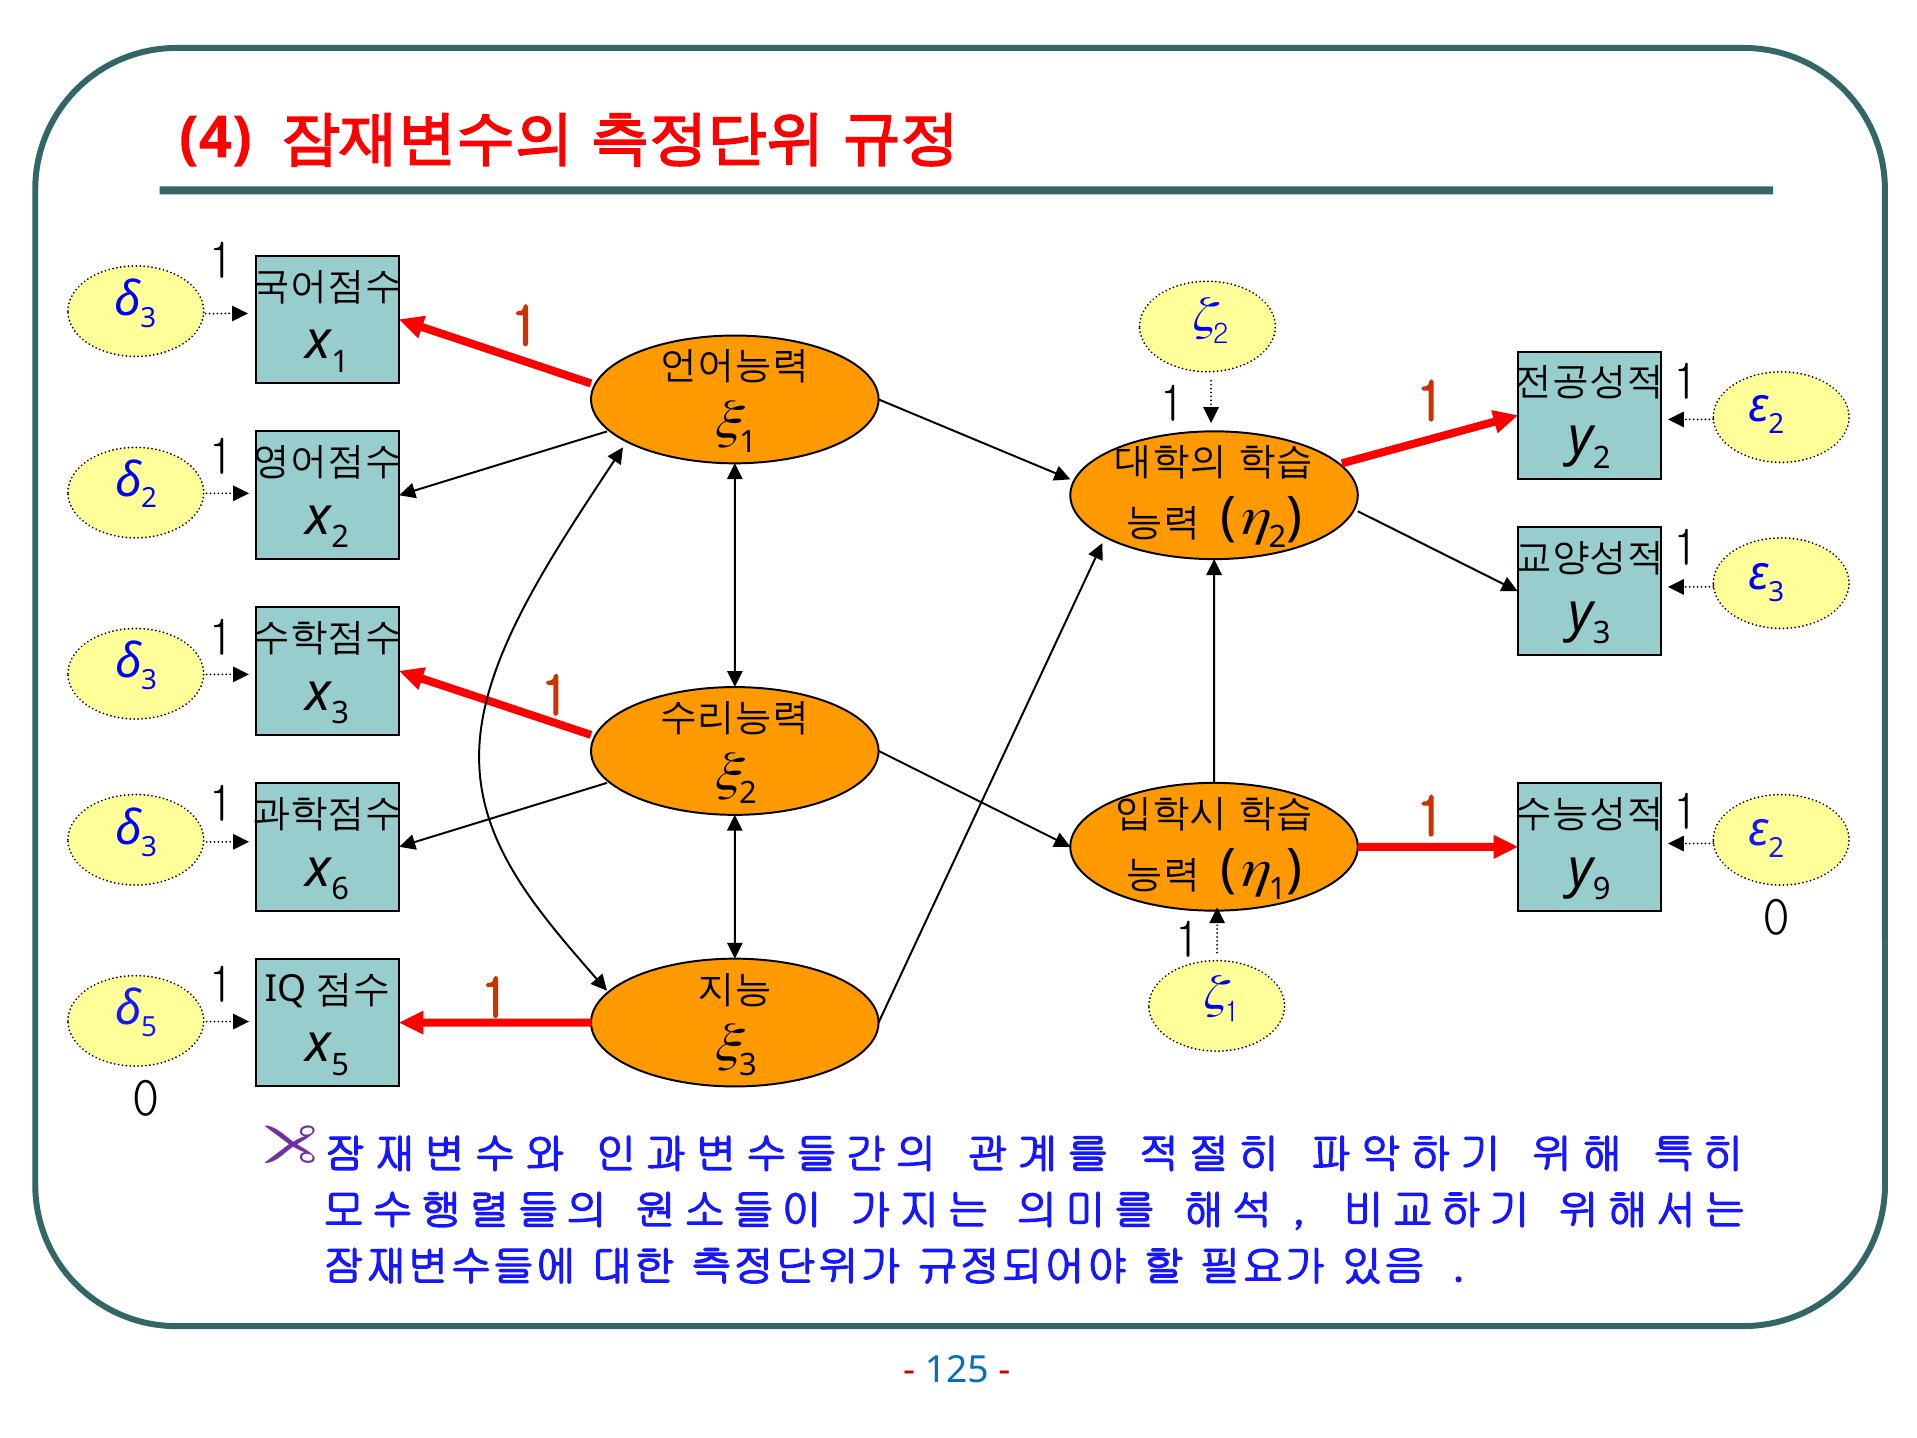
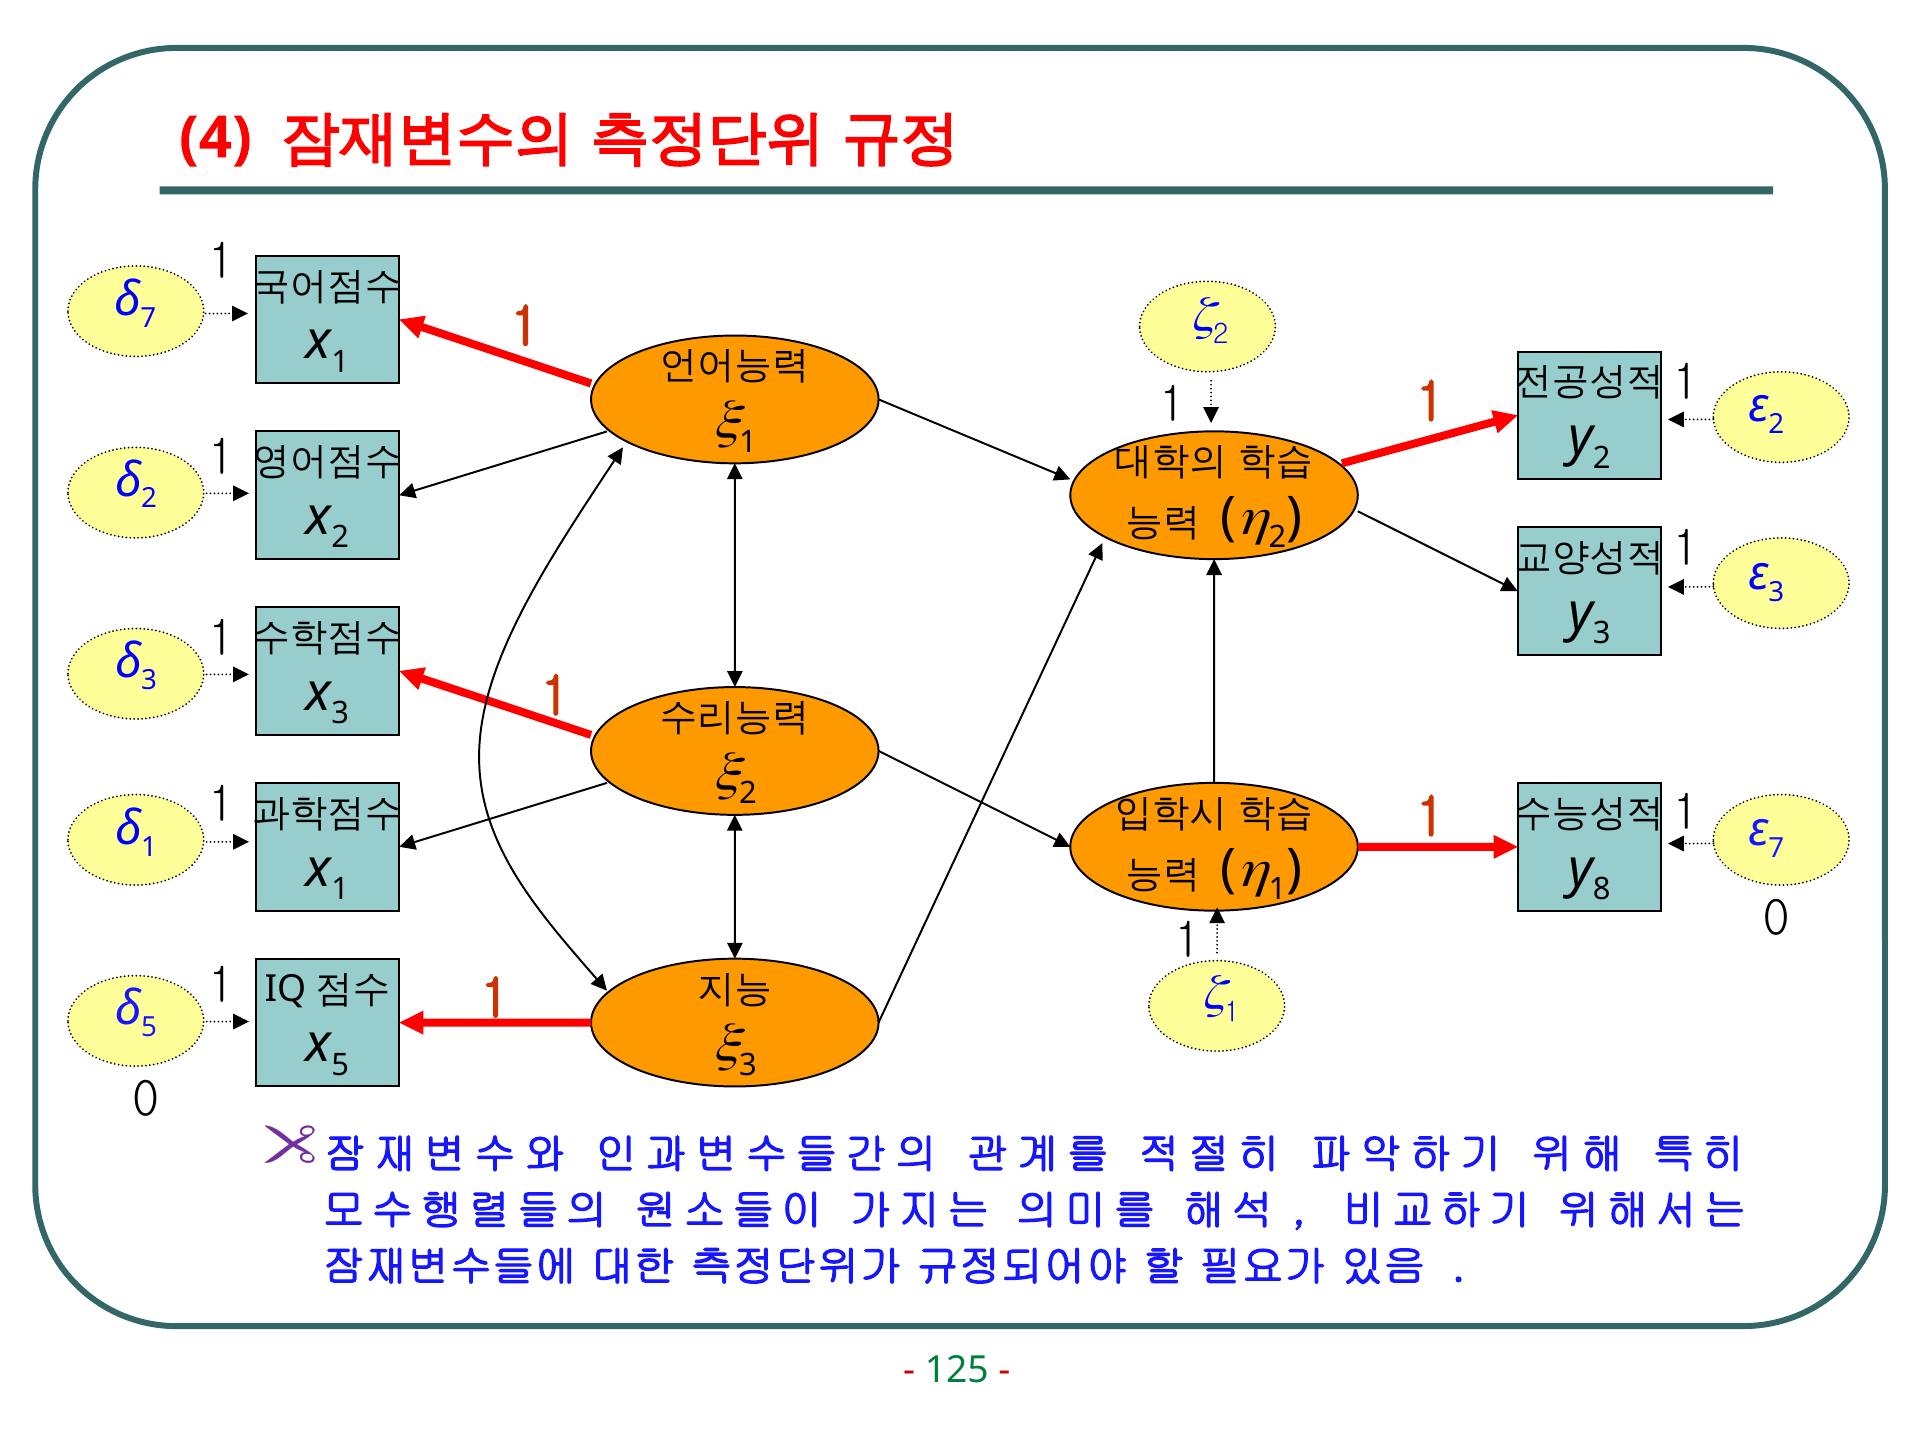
3 at (148, 319): 3 -> 7
3 at (149, 847): 3 -> 1
2 at (1776, 849): 2 -> 7
6 at (340, 889): 6 -> 1
9: 9 -> 8
125 colour: blue -> green
